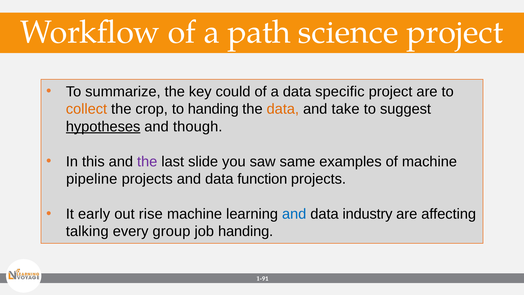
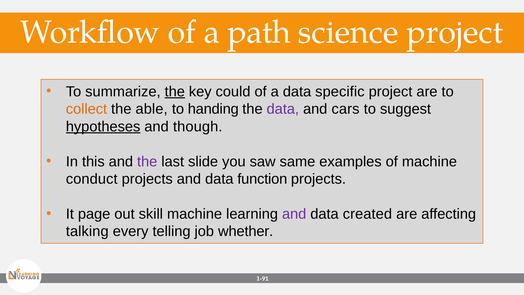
the at (175, 92) underline: none -> present
crop: crop -> able
data at (283, 109) colour: orange -> purple
take: take -> cars
pipeline: pipeline -> conduct
early: early -> page
rise: rise -> skill
and at (294, 214) colour: blue -> purple
industry: industry -> created
group: group -> telling
job handing: handing -> whether
